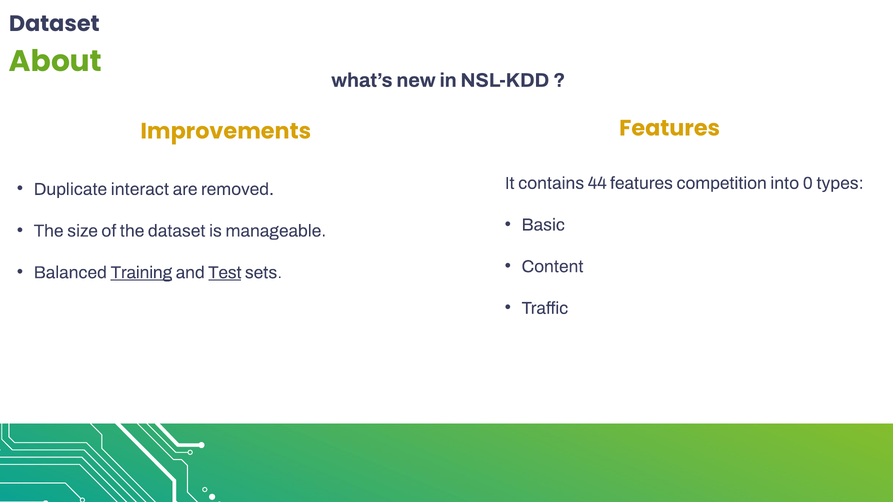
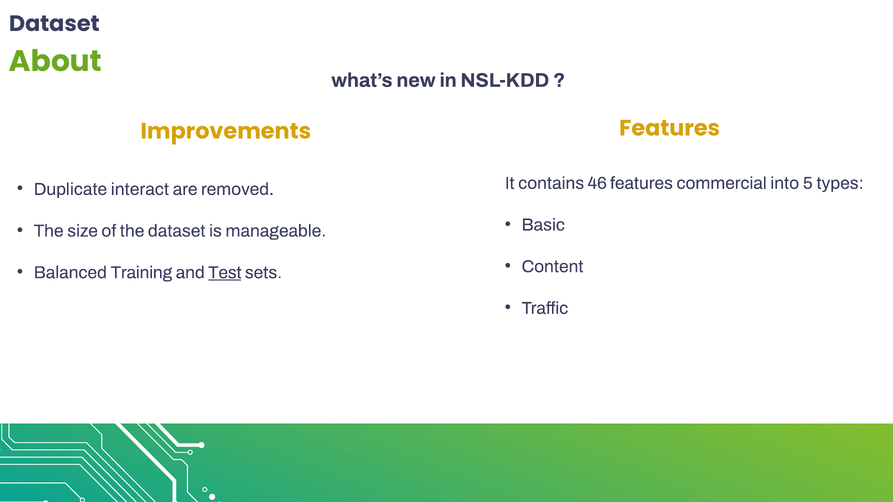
44: 44 -> 46
competition: competition -> commercial
0: 0 -> 5
Training underline: present -> none
